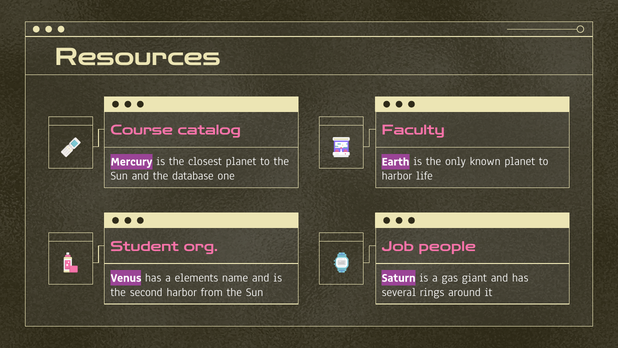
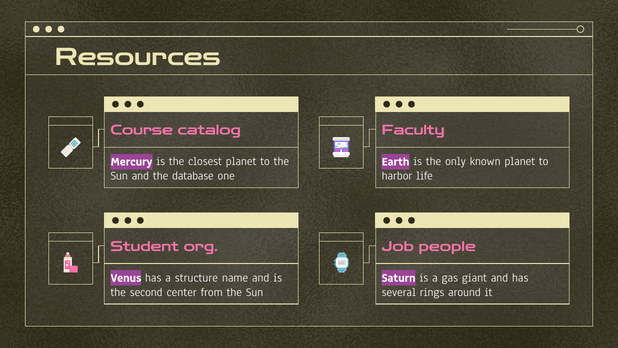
elements: elements -> structure
second harbor: harbor -> center
